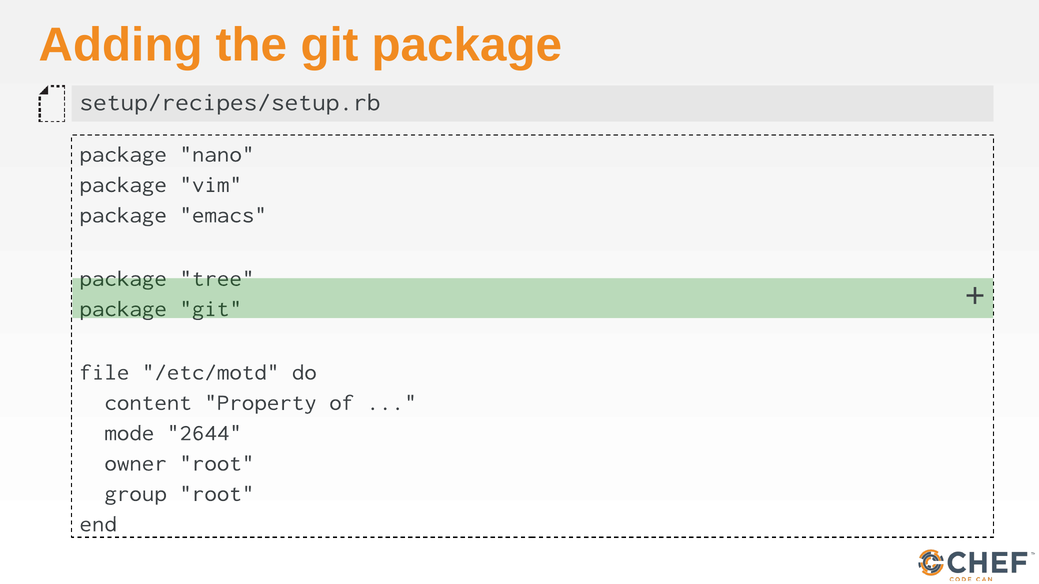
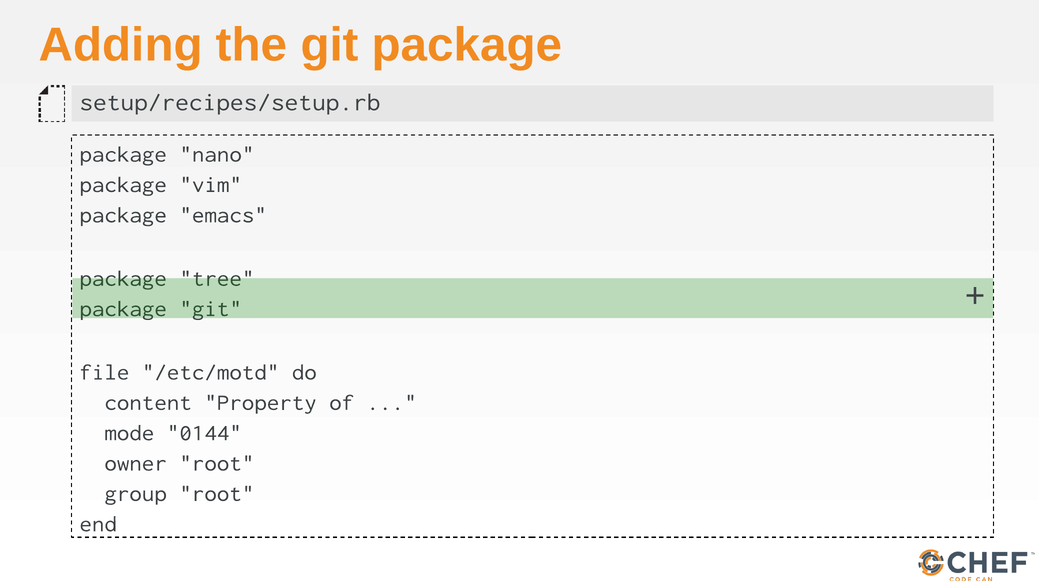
2644: 2644 -> 0144
